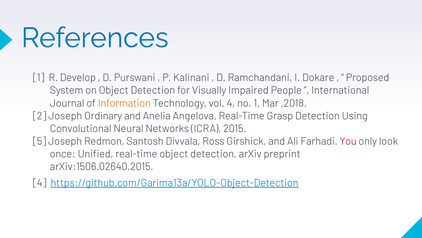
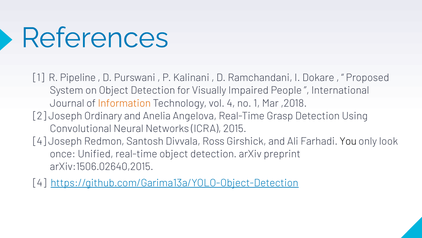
Develop: Develop -> Pipeline
5 at (40, 141): 5 -> 4
You colour: red -> black
